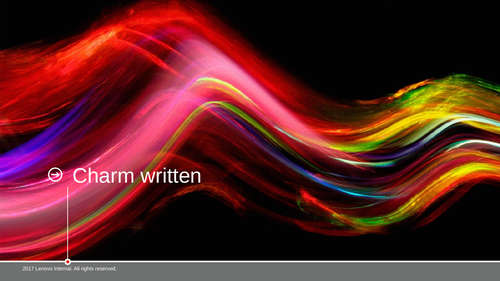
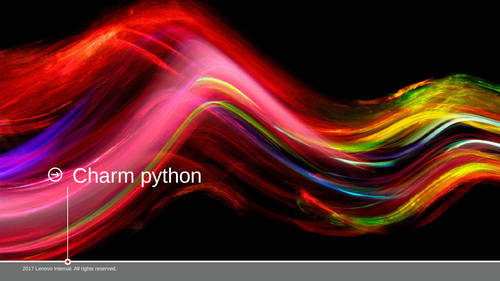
written: written -> python
